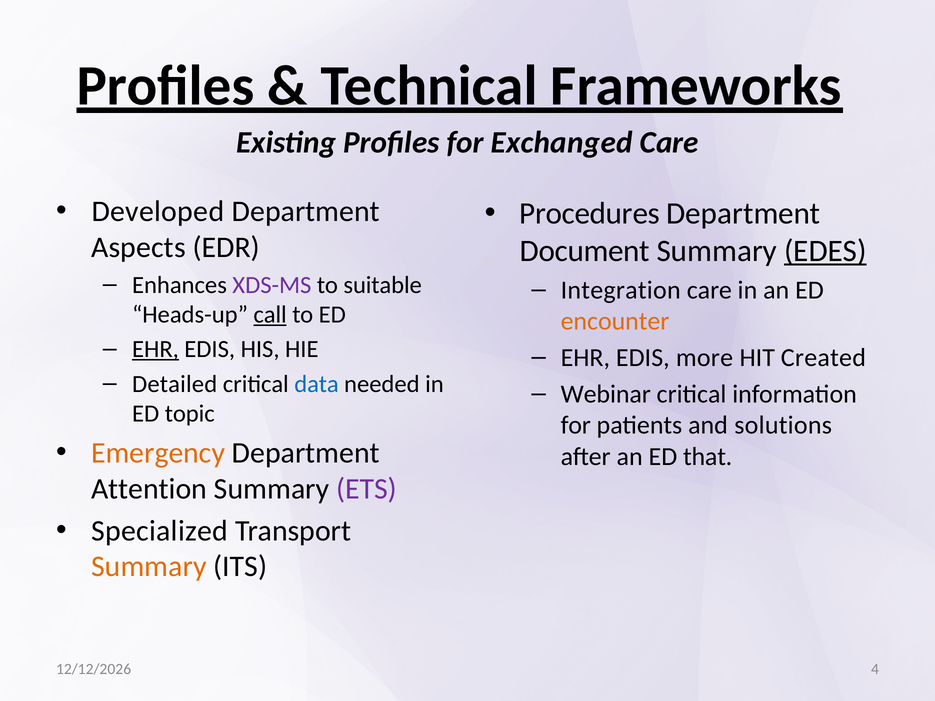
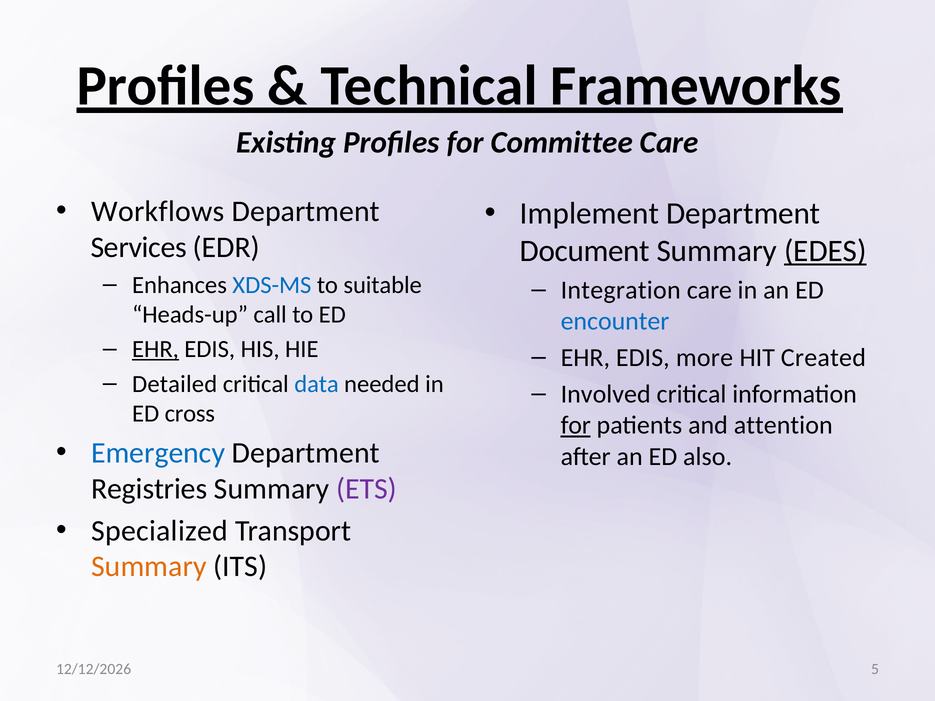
Exchanged: Exchanged -> Committee
Developed: Developed -> Workflows
Procedures: Procedures -> Implement
Aspects: Aspects -> Services
XDS-MS colour: purple -> blue
call underline: present -> none
encounter colour: orange -> blue
Webinar: Webinar -> Involved
topic: topic -> cross
for at (576, 425) underline: none -> present
solutions: solutions -> attention
Emergency colour: orange -> blue
that: that -> also
Attention: Attention -> Registries
4: 4 -> 5
